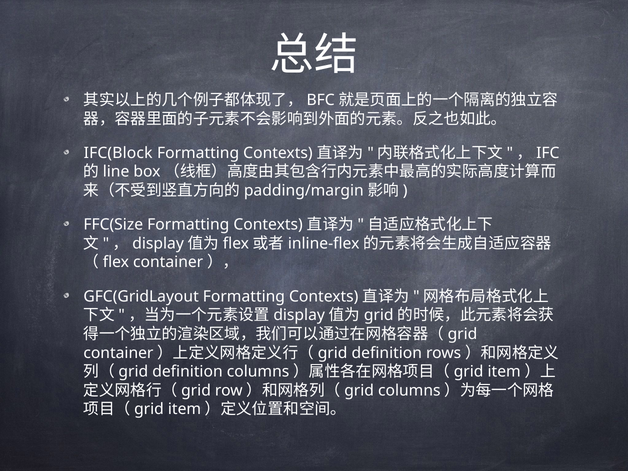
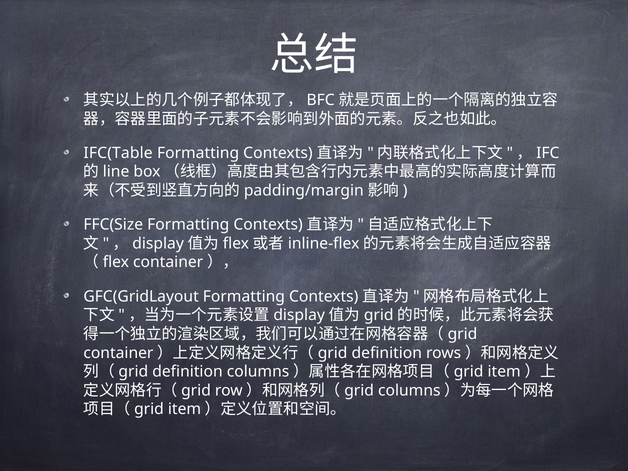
IFC(Block: IFC(Block -> IFC(Table
